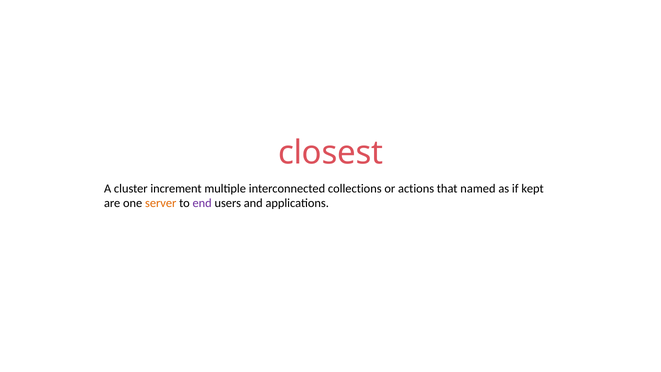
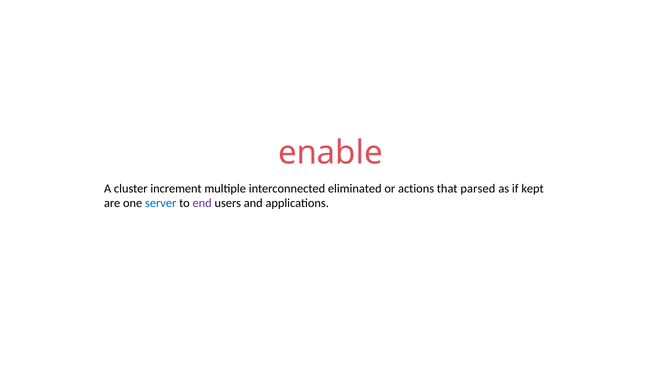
closest: closest -> enable
collections: collections -> eliminated
named: named -> parsed
server colour: orange -> blue
